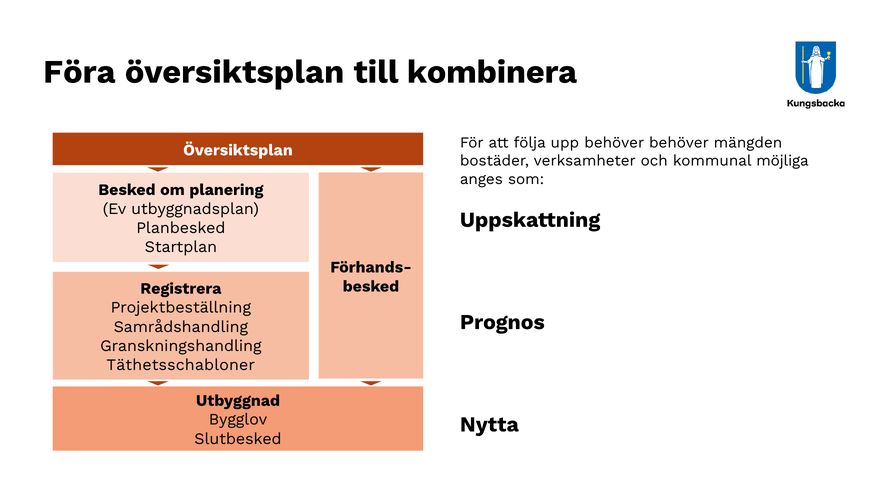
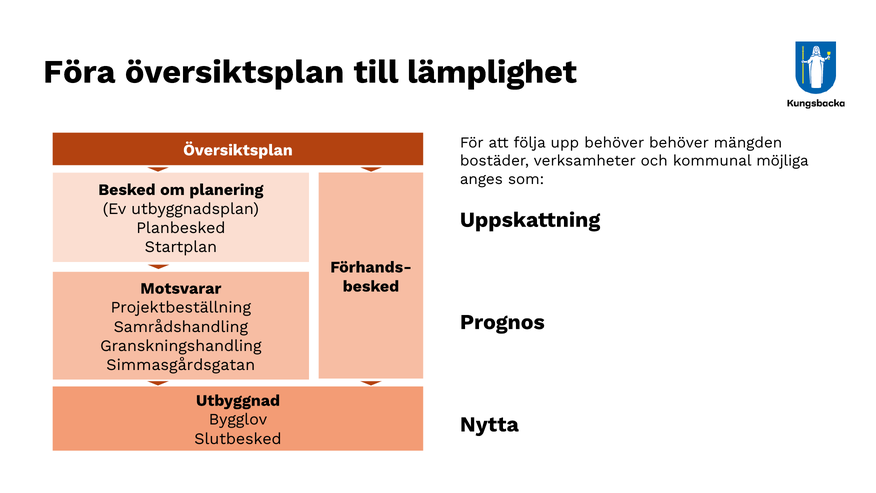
kombinera: kombinera -> lämplighet
Registrera: Registrera -> Motsvarar
Täthetsschabloner: Täthetsschabloner -> Simmasgårdsgatan
